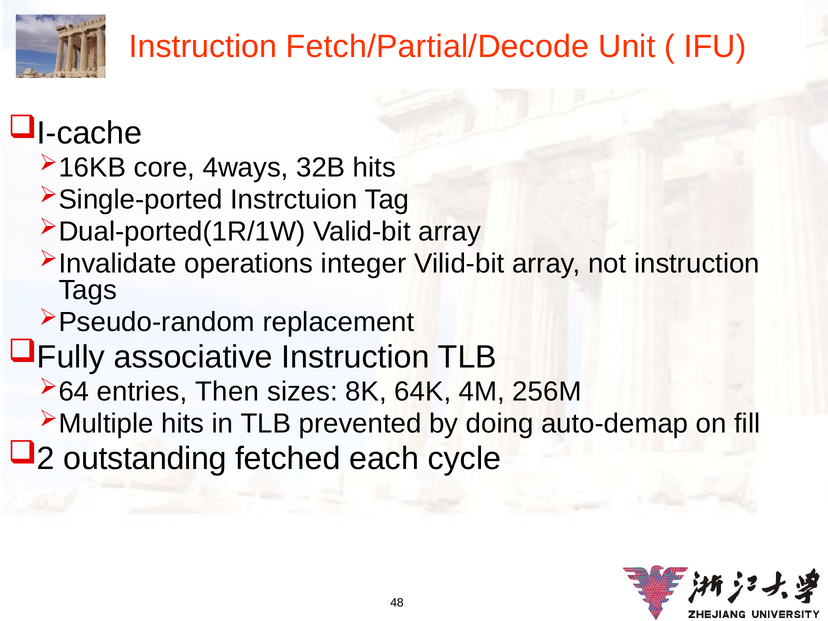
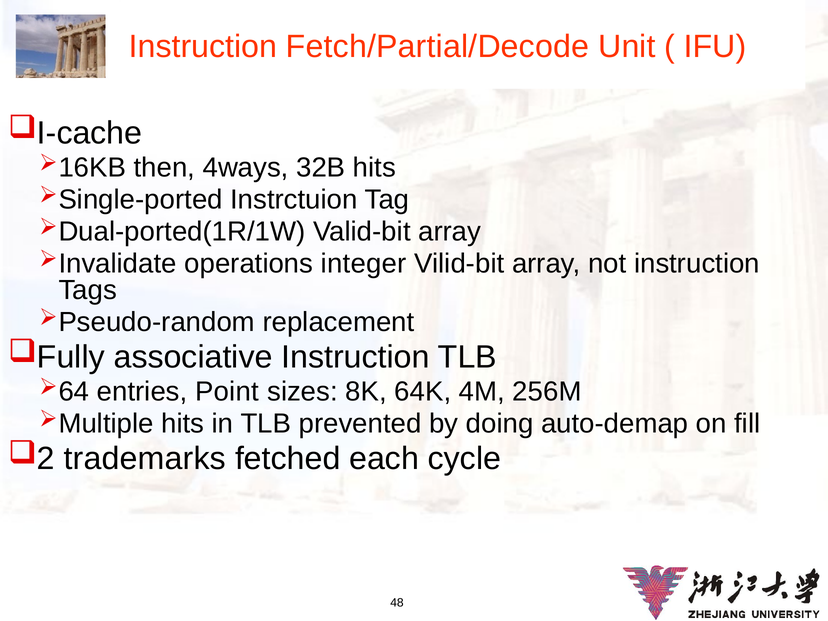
core: core -> then
Then: Then -> Point
outstanding: outstanding -> trademarks
